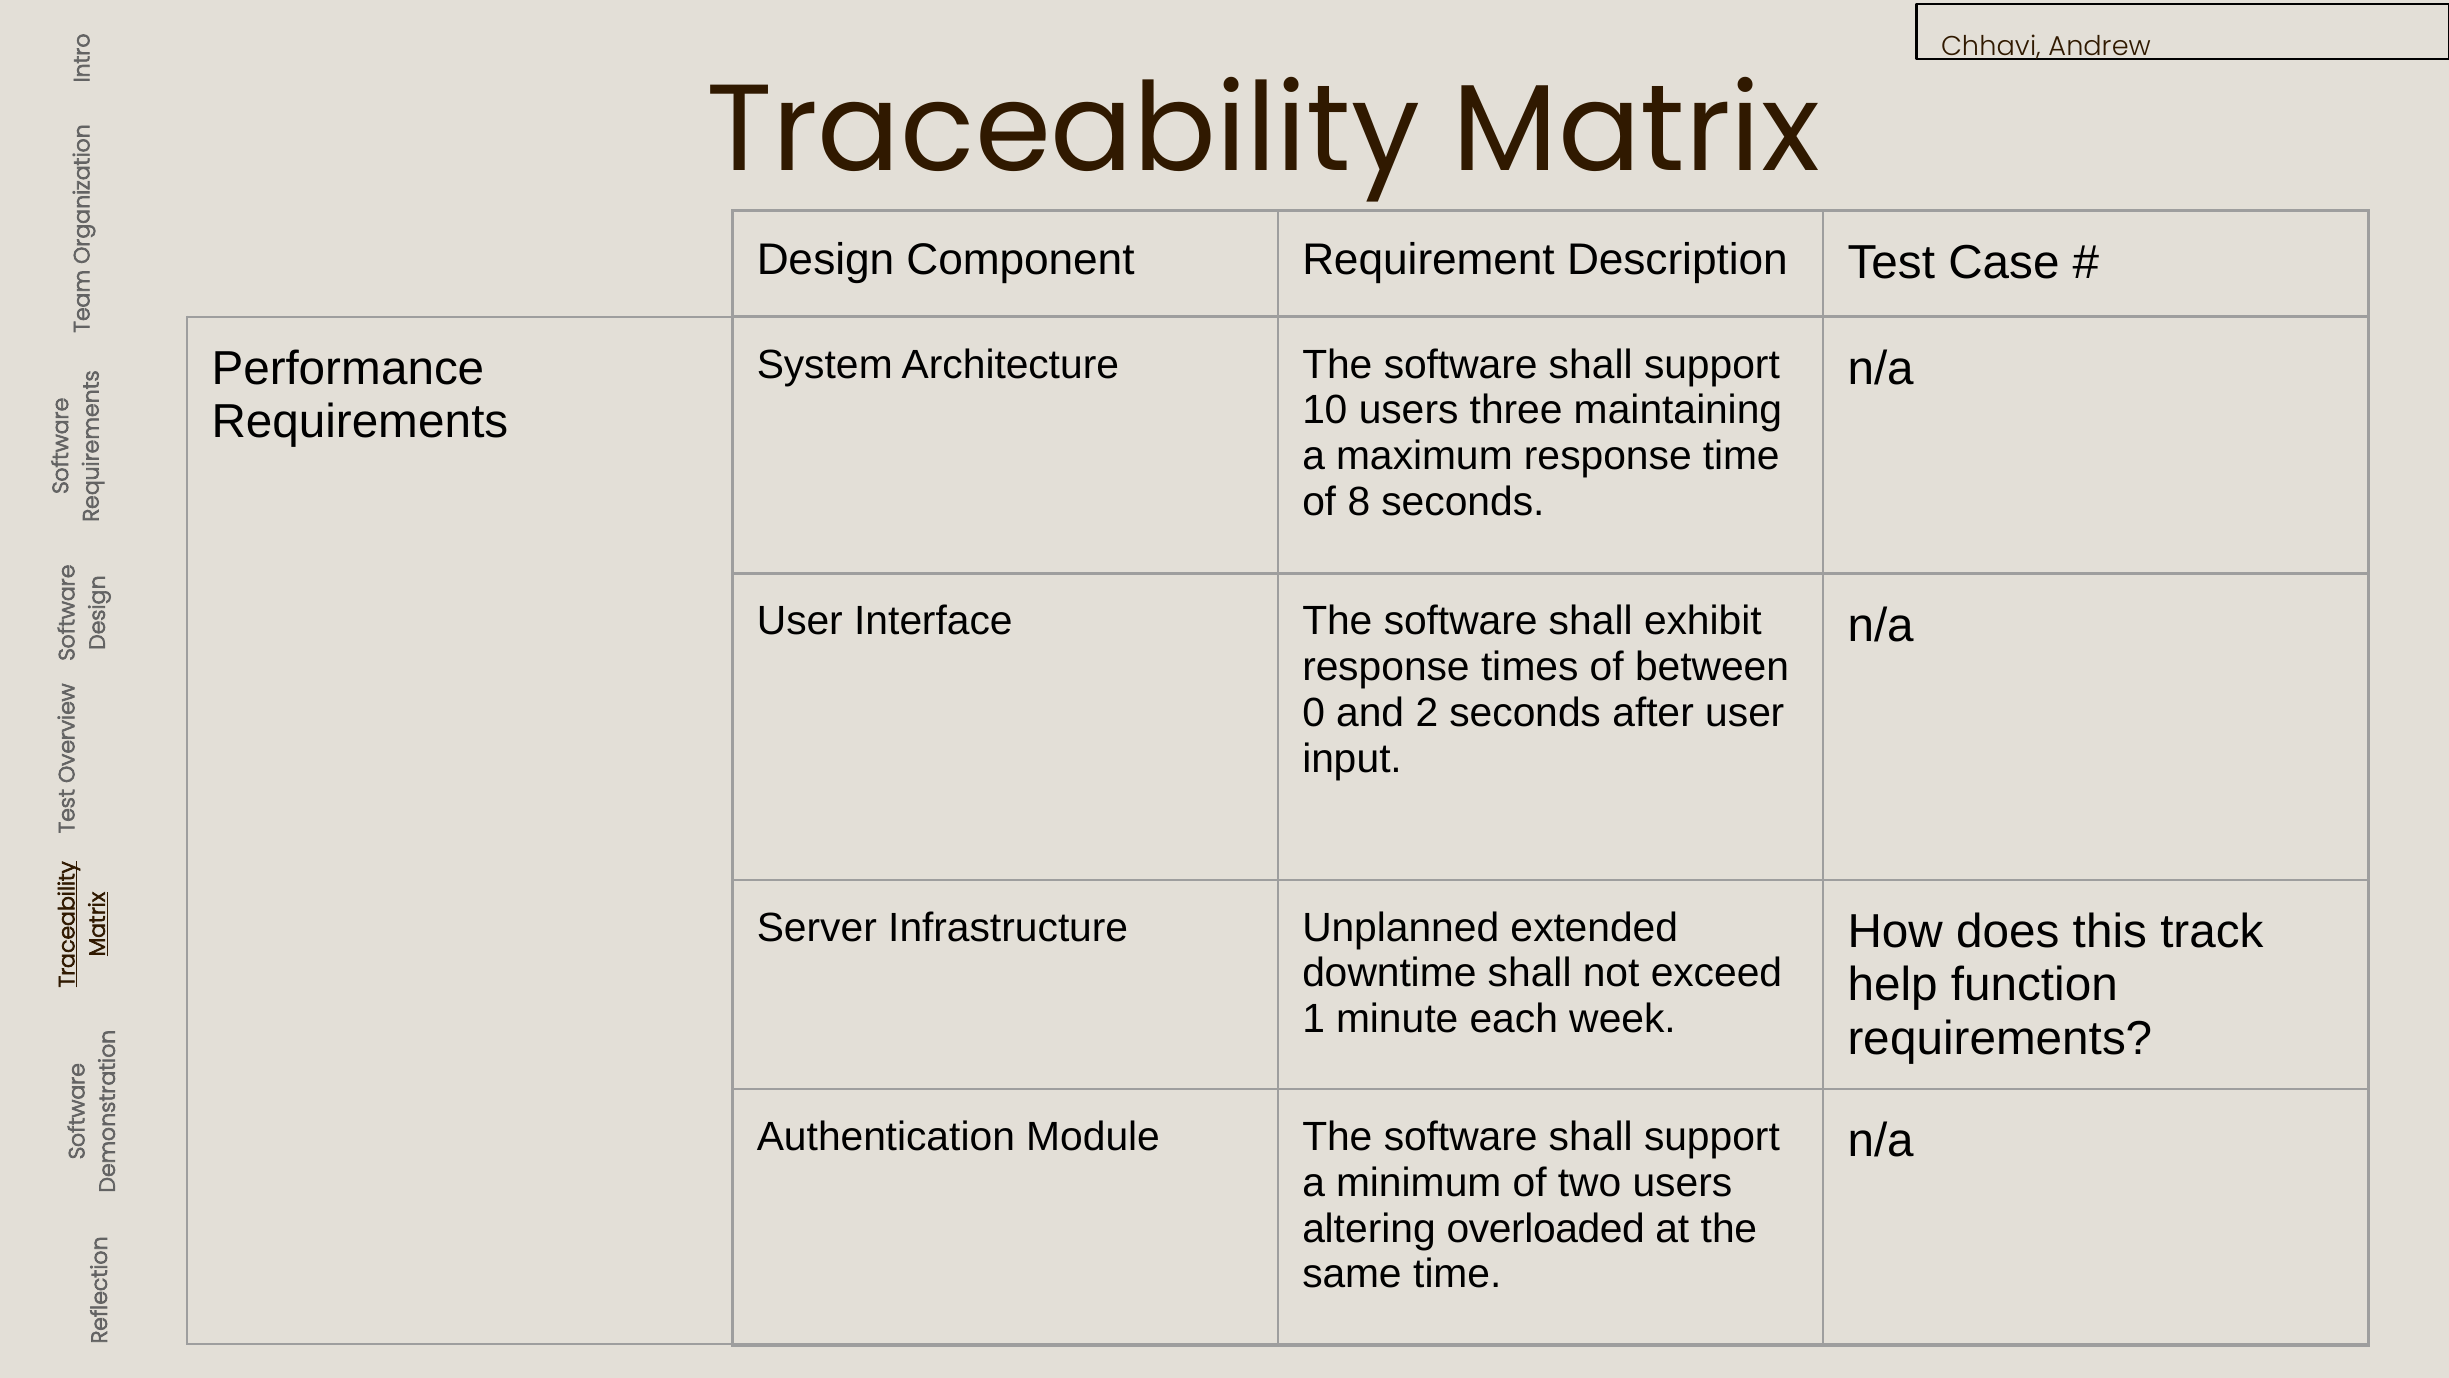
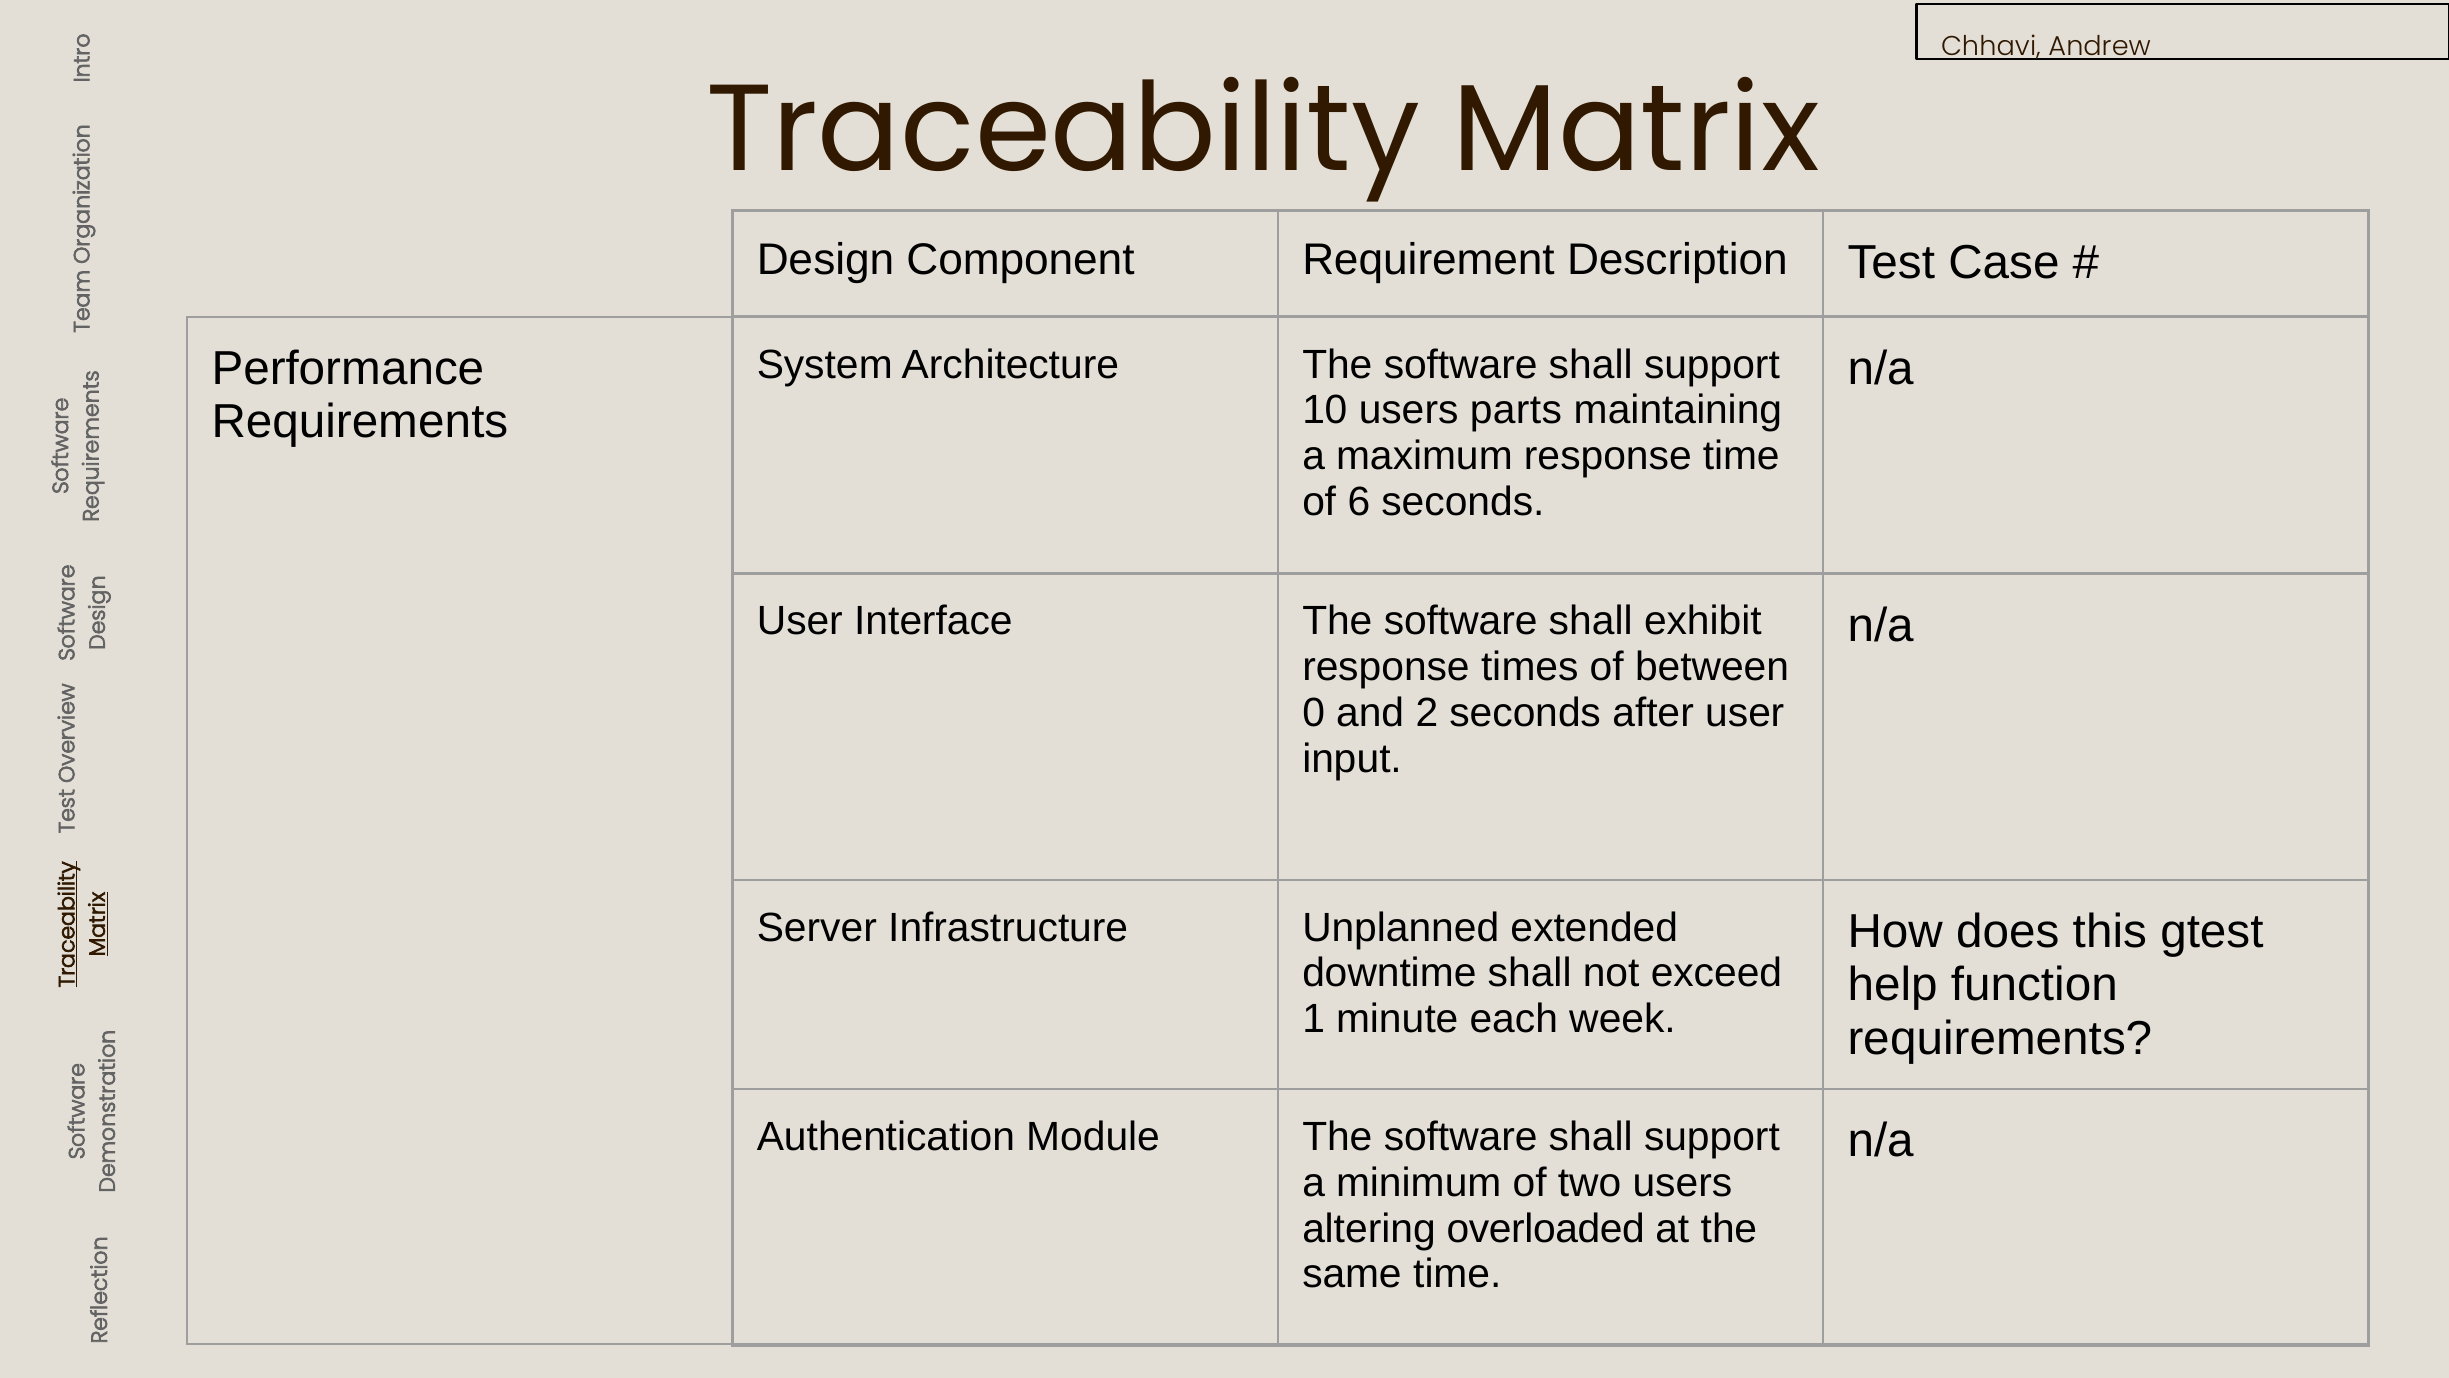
three: three -> parts
8: 8 -> 6
track: track -> gtest
